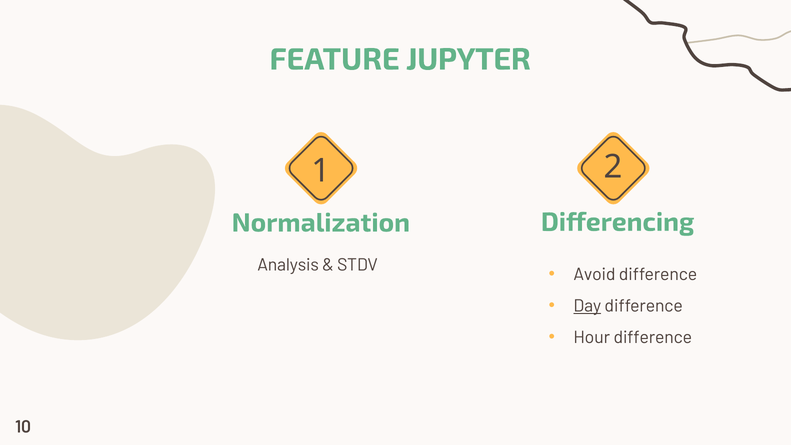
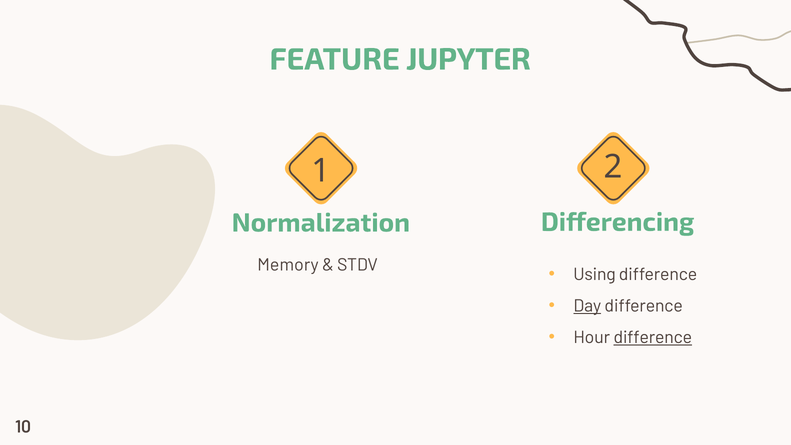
Analysis: Analysis -> Memory
Avoid: Avoid -> Using
difference at (653, 338) underline: none -> present
